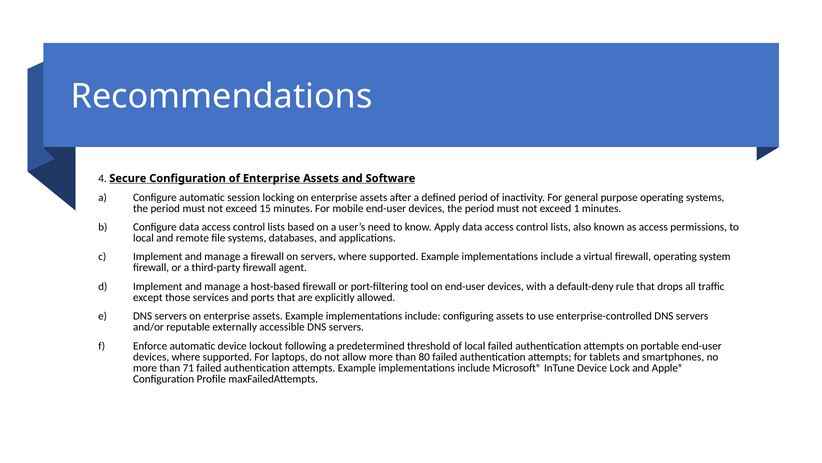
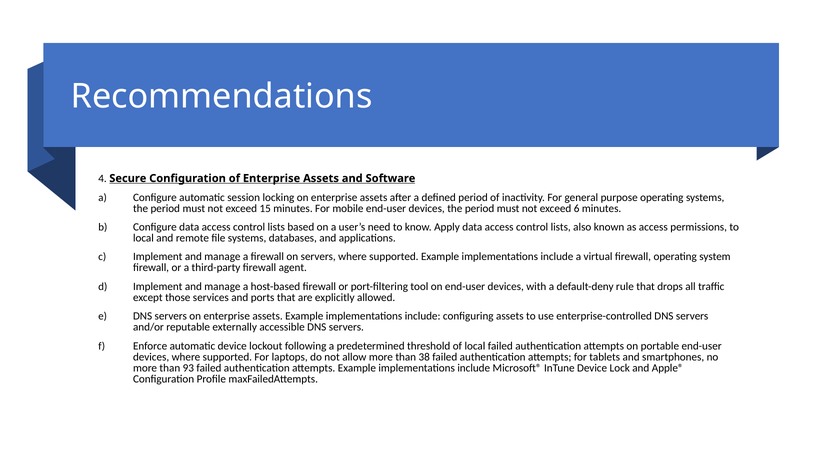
1: 1 -> 6
80: 80 -> 38
71: 71 -> 93
